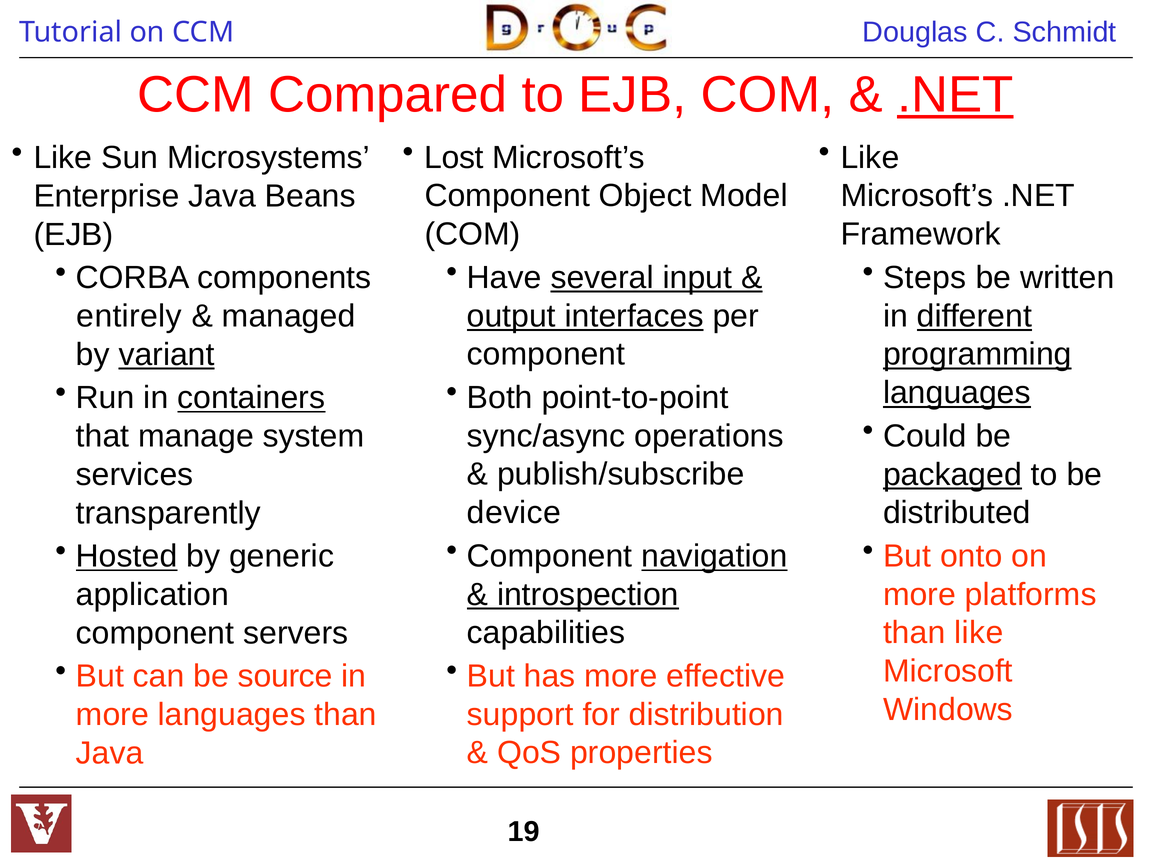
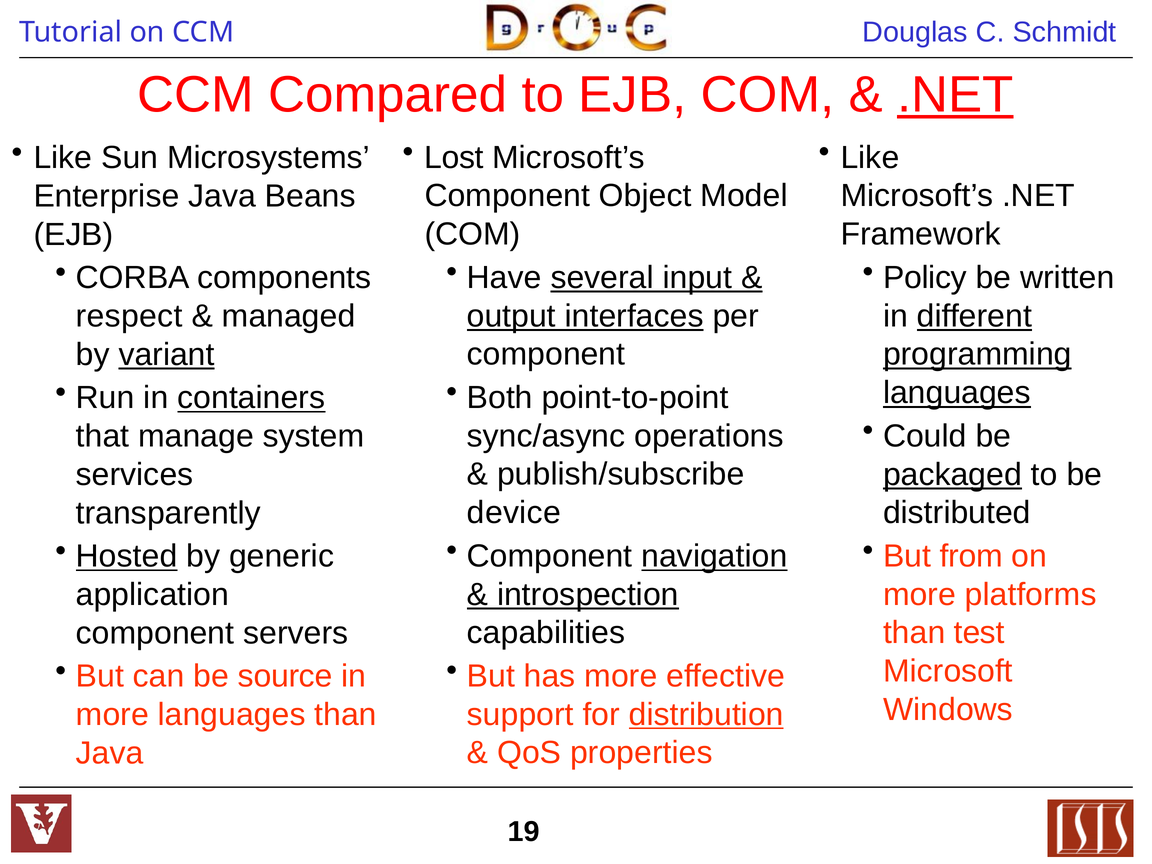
Steps: Steps -> Policy
entirely: entirely -> respect
onto: onto -> from
than like: like -> test
distribution underline: none -> present
